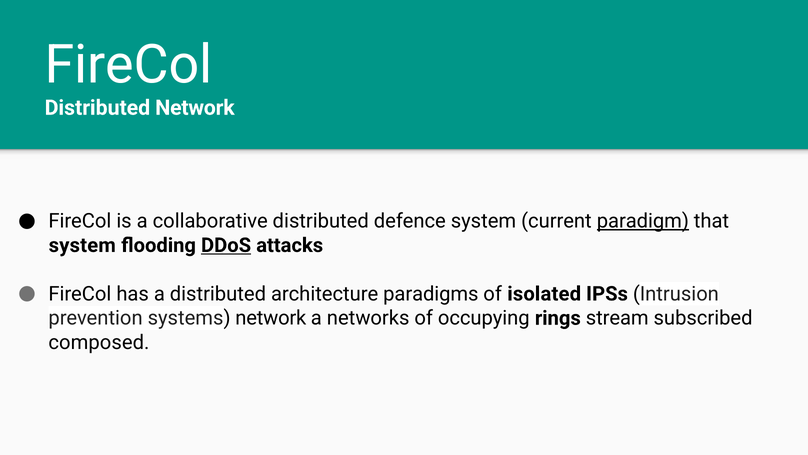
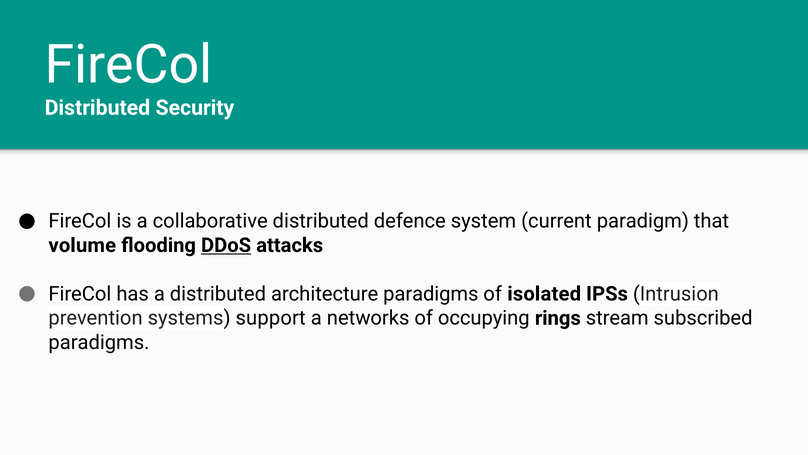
Distributed Network: Network -> Security
paradigm underline: present -> none
system at (82, 245): system -> volume
systems network: network -> support
composed at (99, 342): composed -> paradigms
